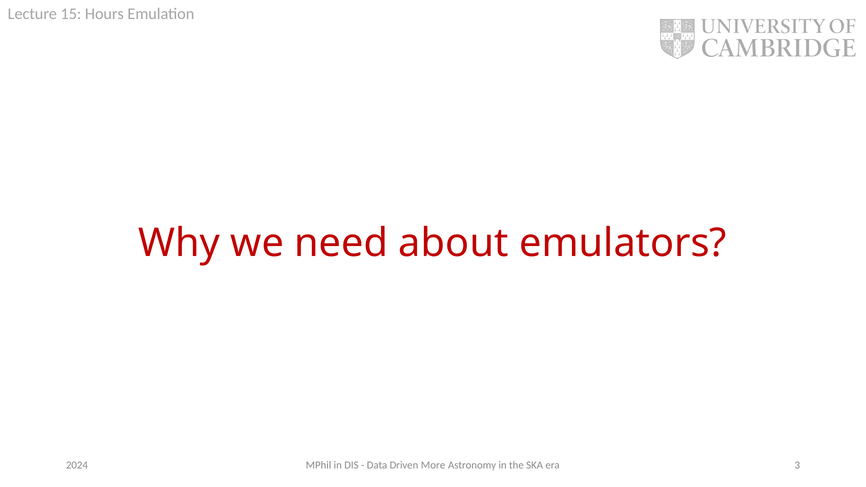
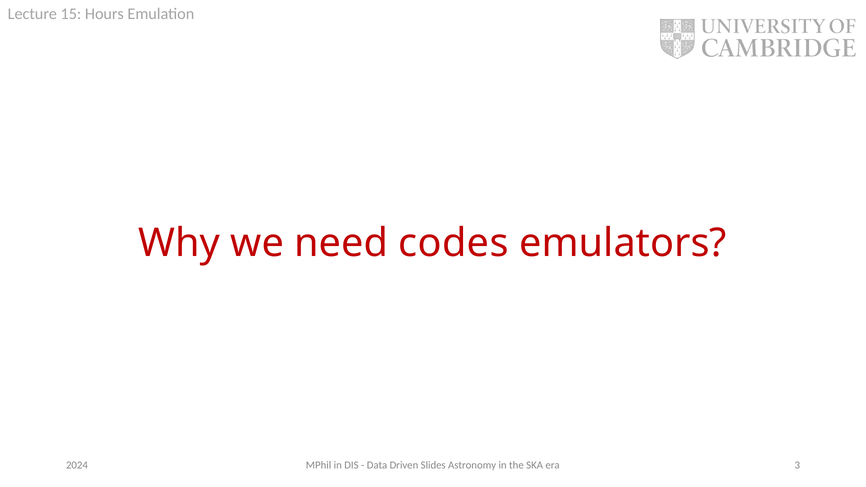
about: about -> codes
More: More -> Slides
